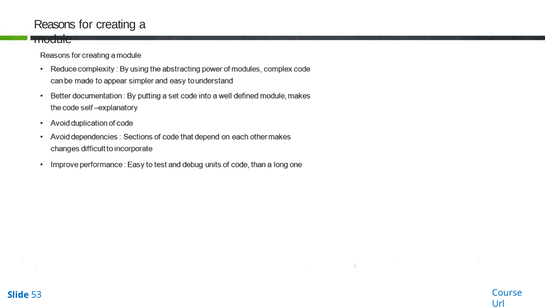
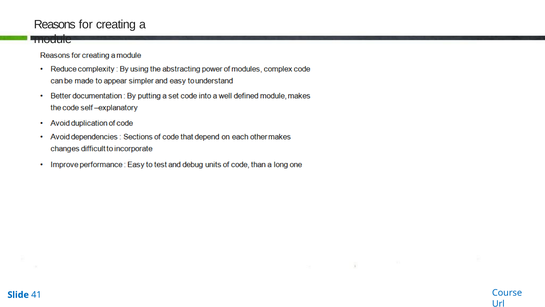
53: 53 -> 41
